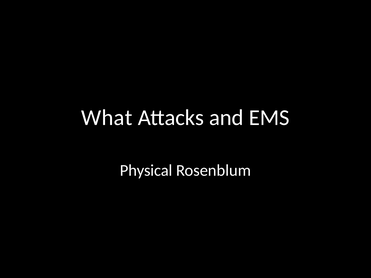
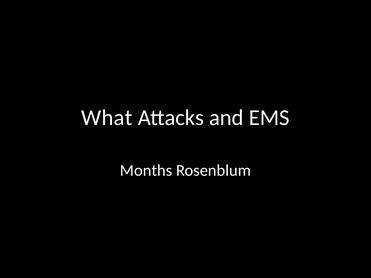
Physical: Physical -> Months
